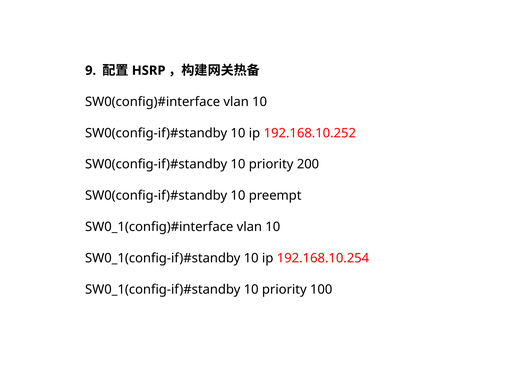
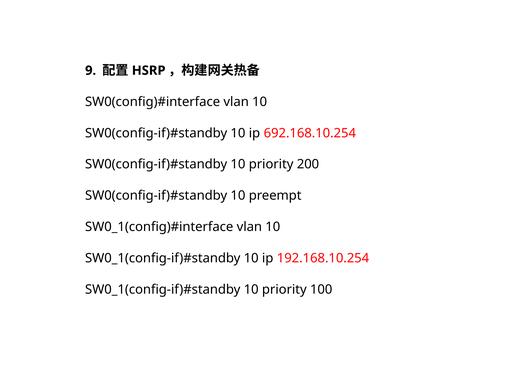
192.168.10.252: 192.168.10.252 -> 692.168.10.254
